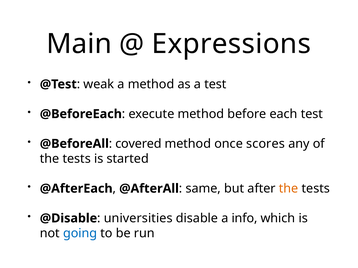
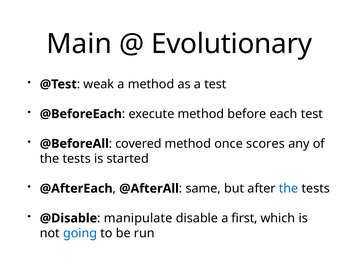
Expressions: Expressions -> Evolutionary
the at (289, 189) colour: orange -> blue
universities: universities -> manipulate
info: info -> first
